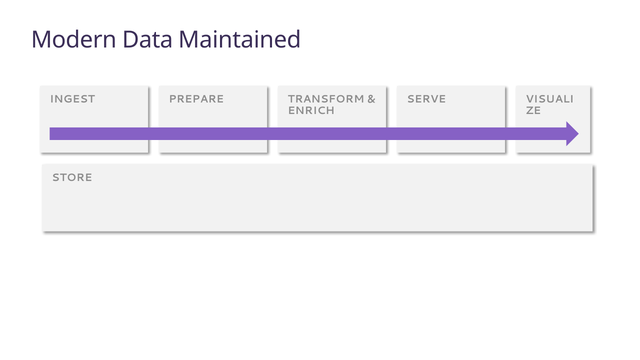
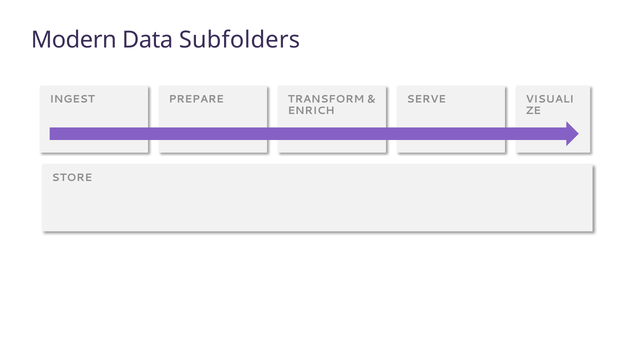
Maintained: Maintained -> Subfolders
